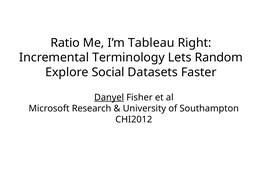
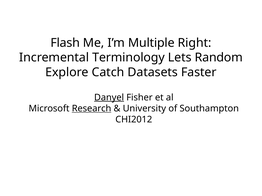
Ratio: Ratio -> Flash
Tableau: Tableau -> Multiple
Social: Social -> Catch
Research underline: none -> present
